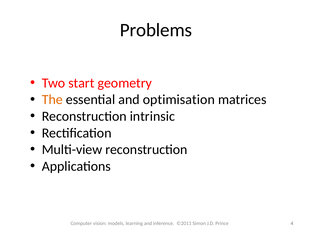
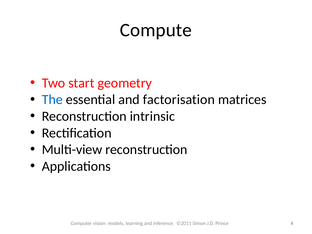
Problems: Problems -> Compute
The colour: orange -> blue
optimisation: optimisation -> factorisation
